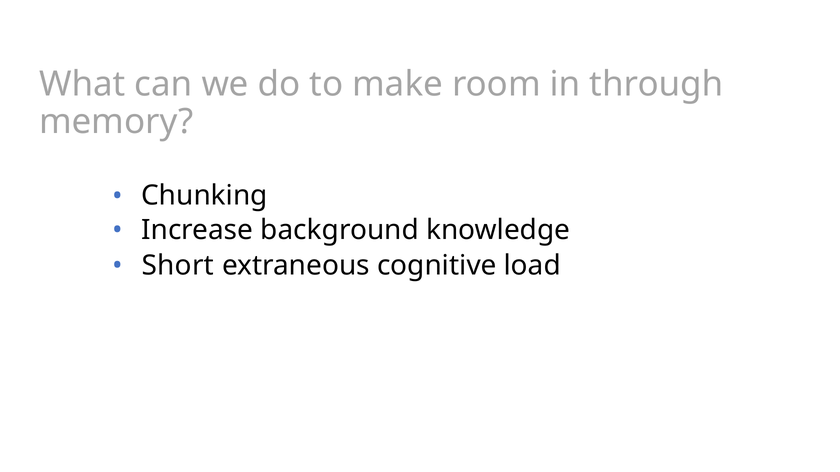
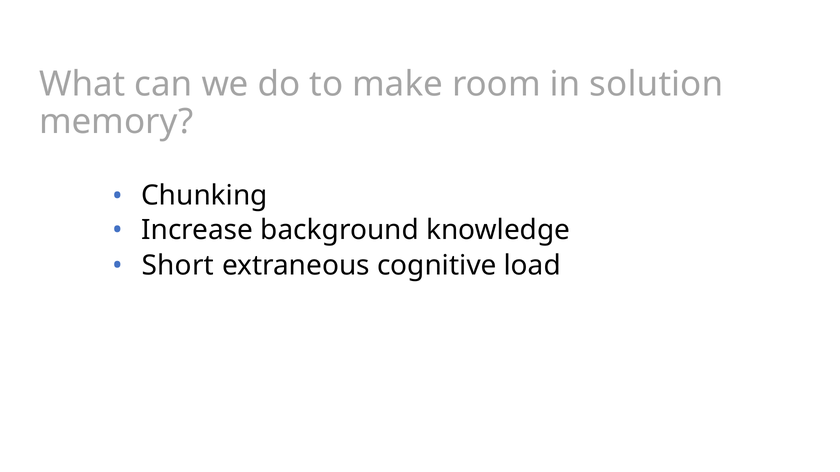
through: through -> solution
